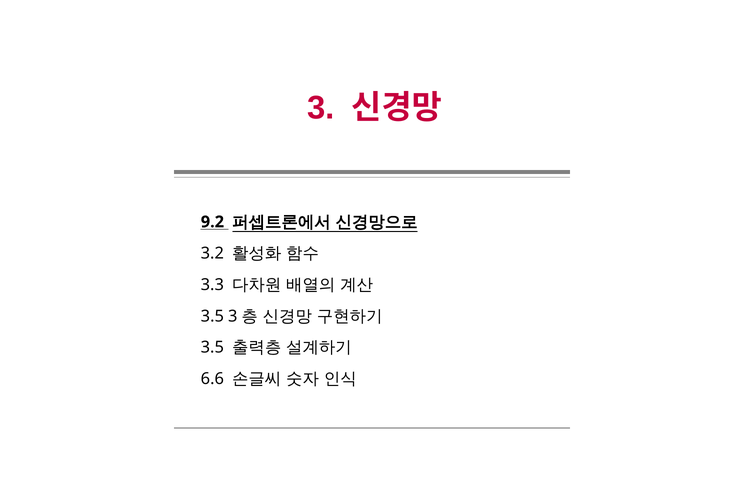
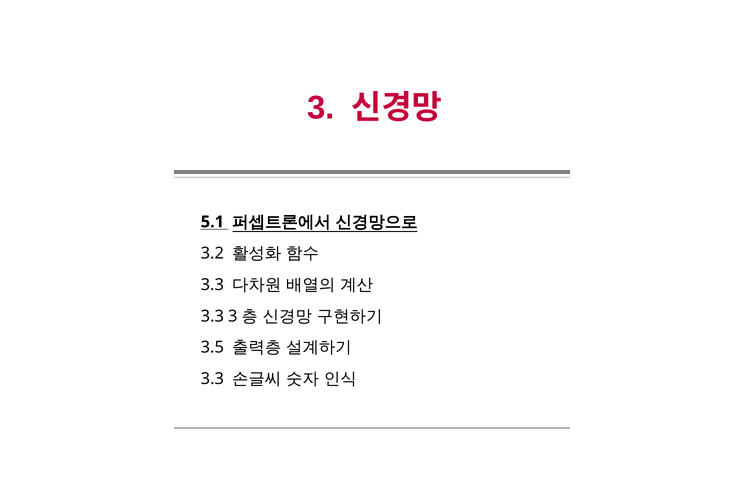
9.2: 9.2 -> 5.1
3.5 at (212, 316): 3.5 -> 3.3
6.6 at (212, 379): 6.6 -> 3.3
